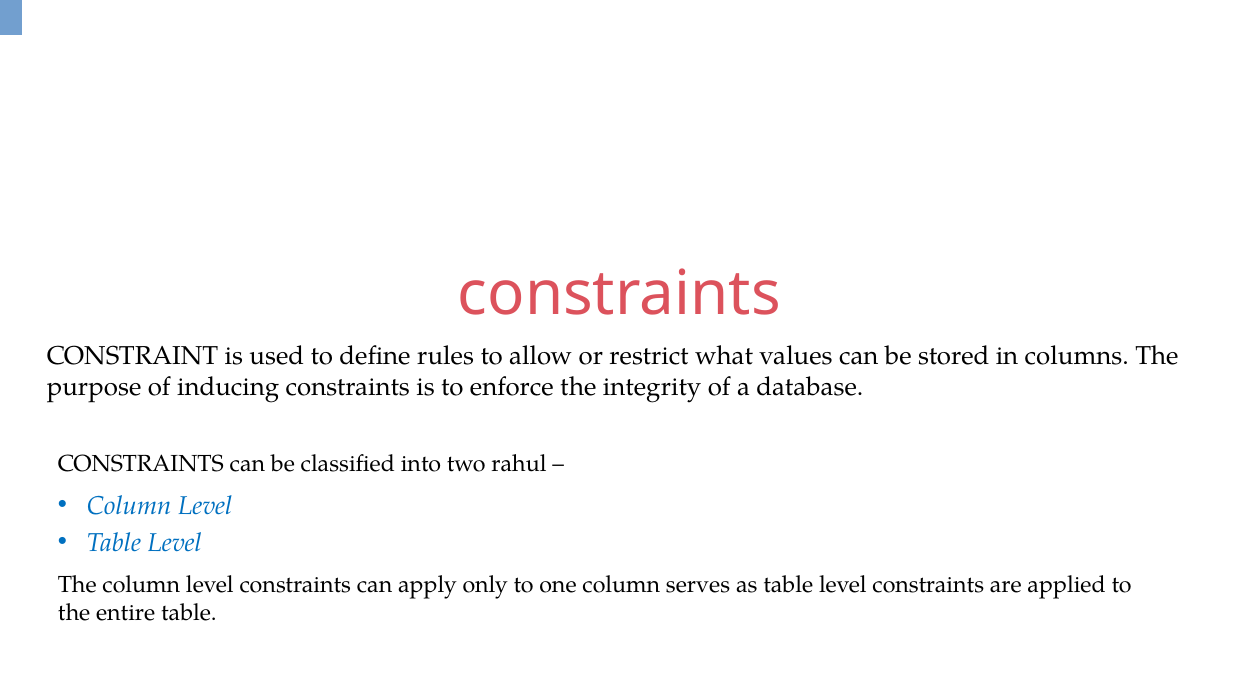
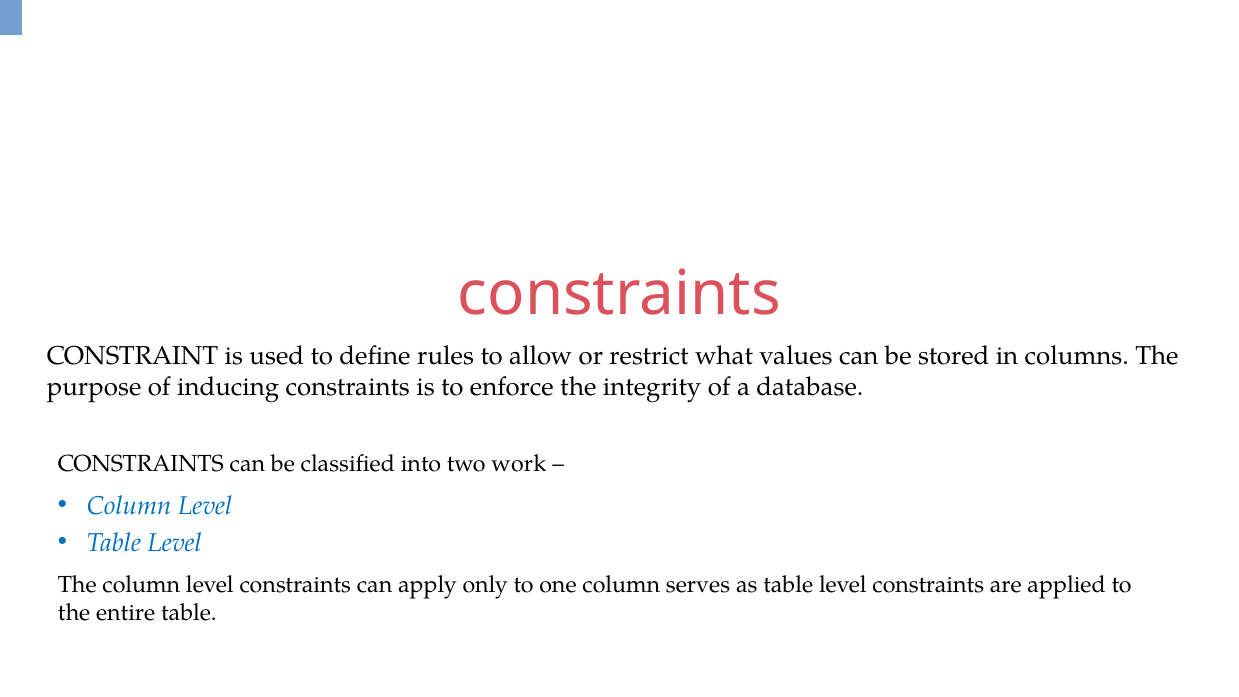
rahul: rahul -> work
